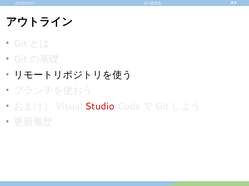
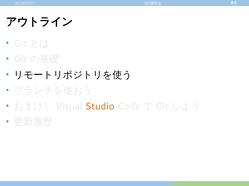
Studio colour: red -> orange
